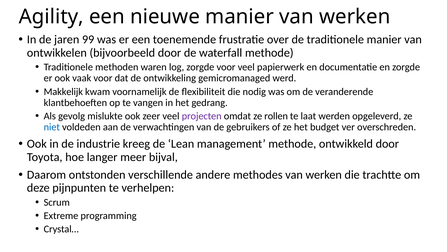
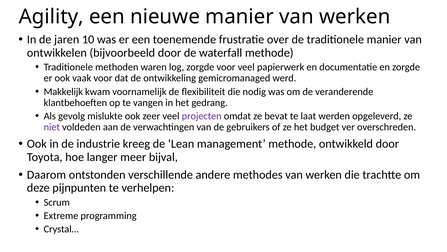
99: 99 -> 10
rollen: rollen -> bevat
niet colour: blue -> purple
